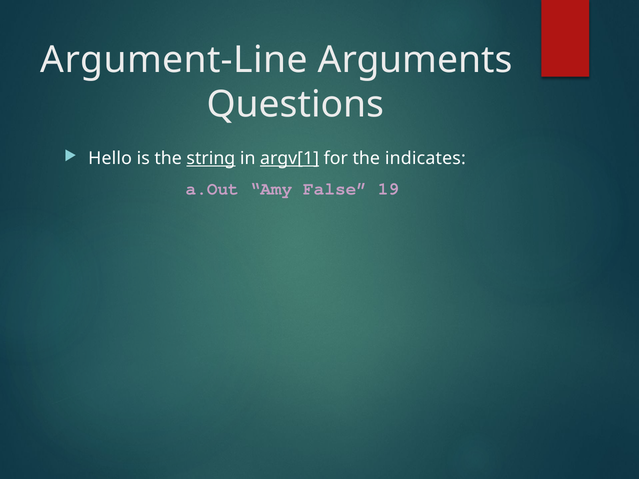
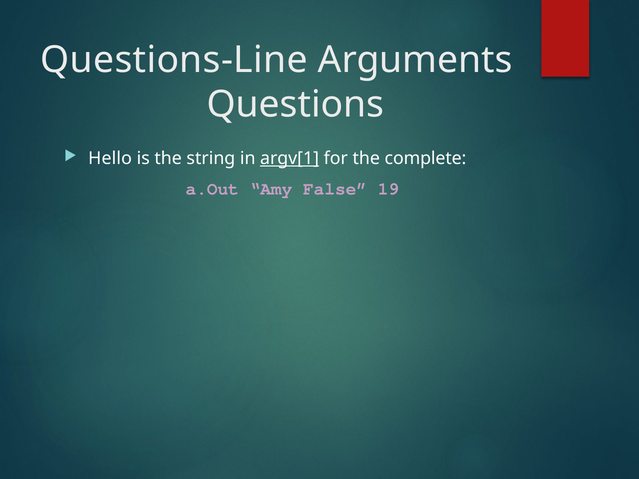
Argument-Line: Argument-Line -> Questions-Line
string underline: present -> none
indicates: indicates -> complete
